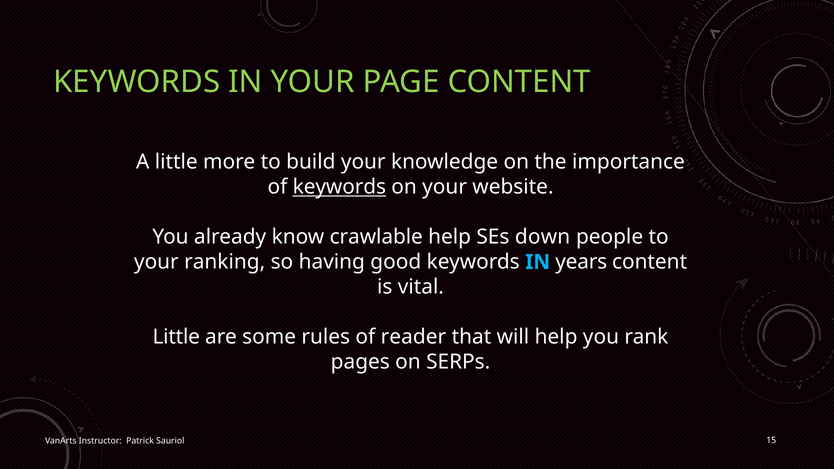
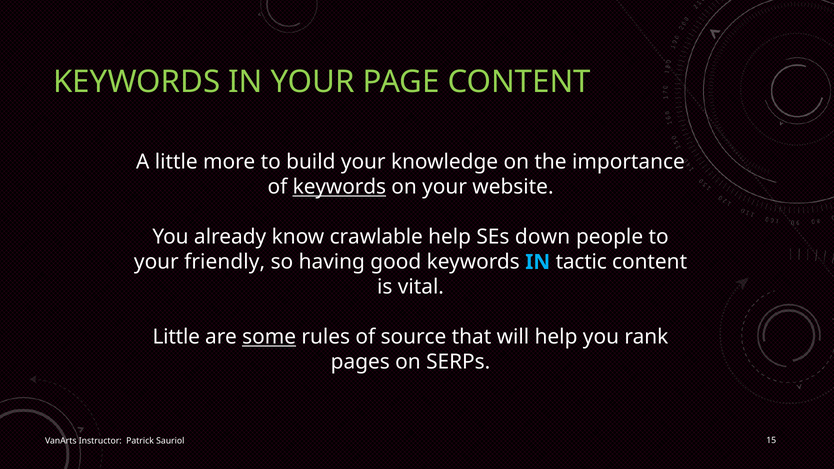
ranking: ranking -> friendly
years: years -> tactic
some underline: none -> present
reader: reader -> source
